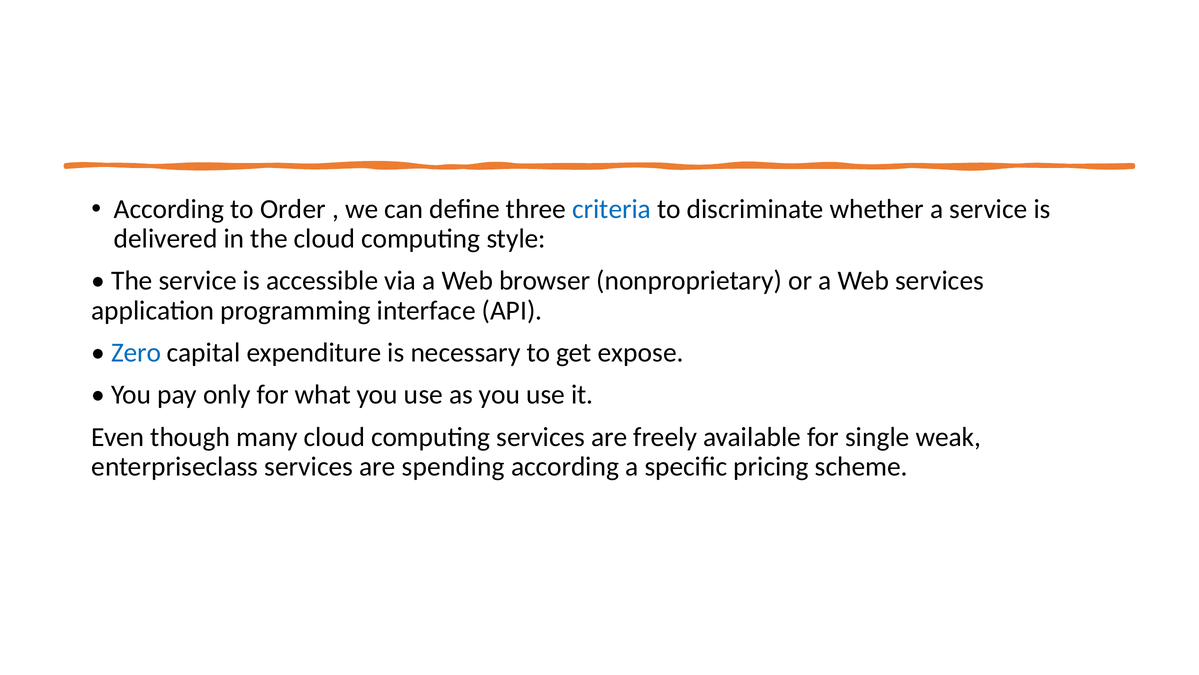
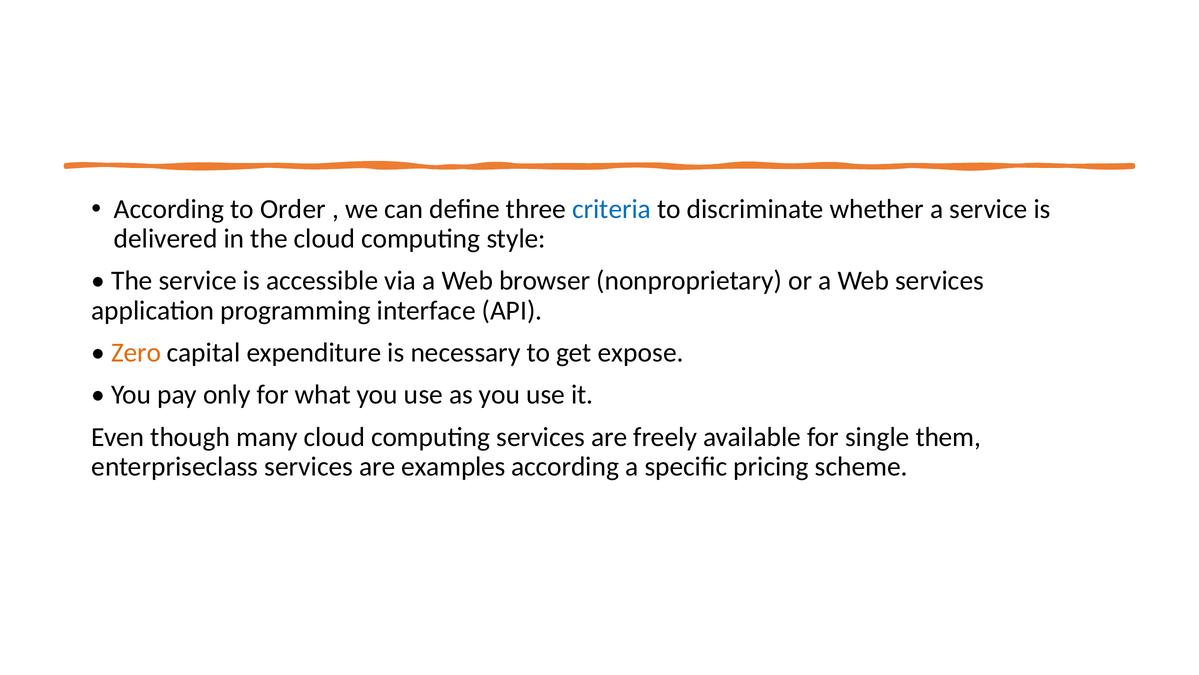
Zero colour: blue -> orange
weak: weak -> them
spending: spending -> examples
